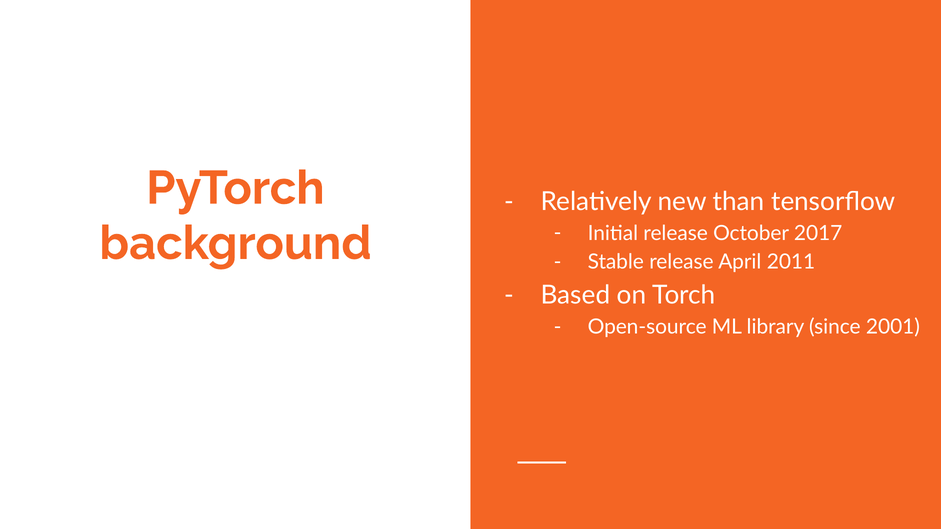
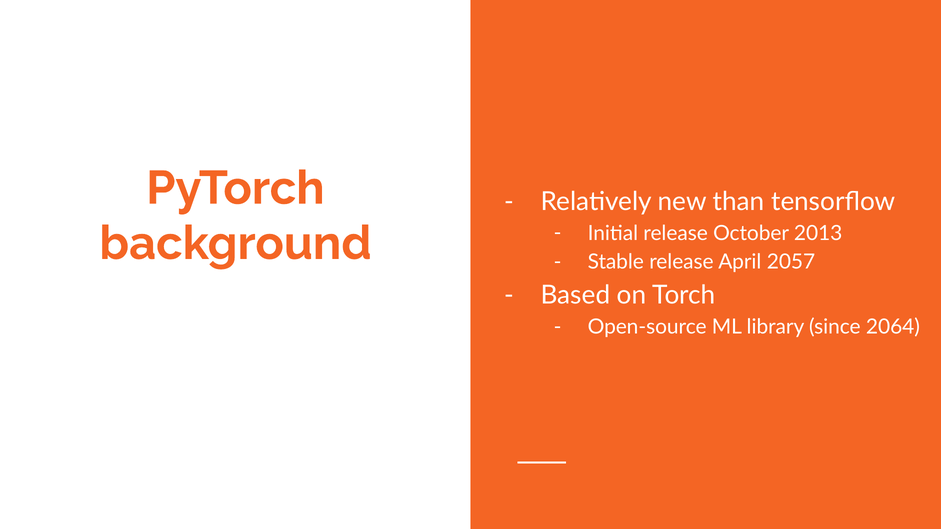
2017: 2017 -> 2013
2011: 2011 -> 2057
2001: 2001 -> 2064
